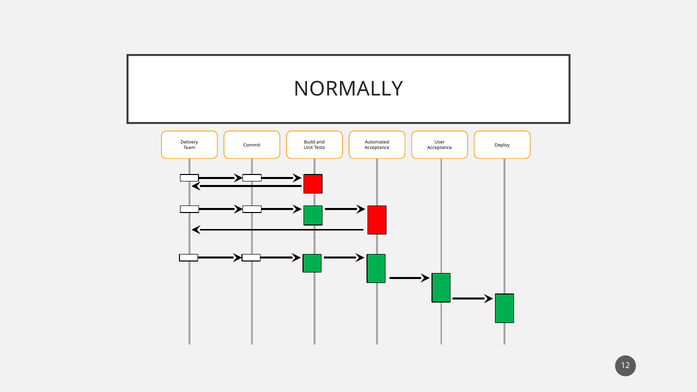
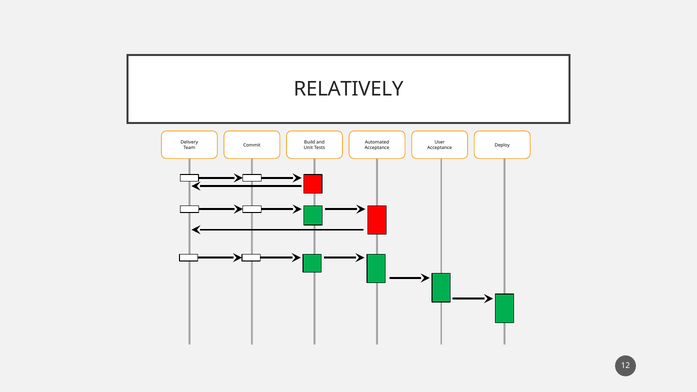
NORMALLY: NORMALLY -> RELATIVELY
